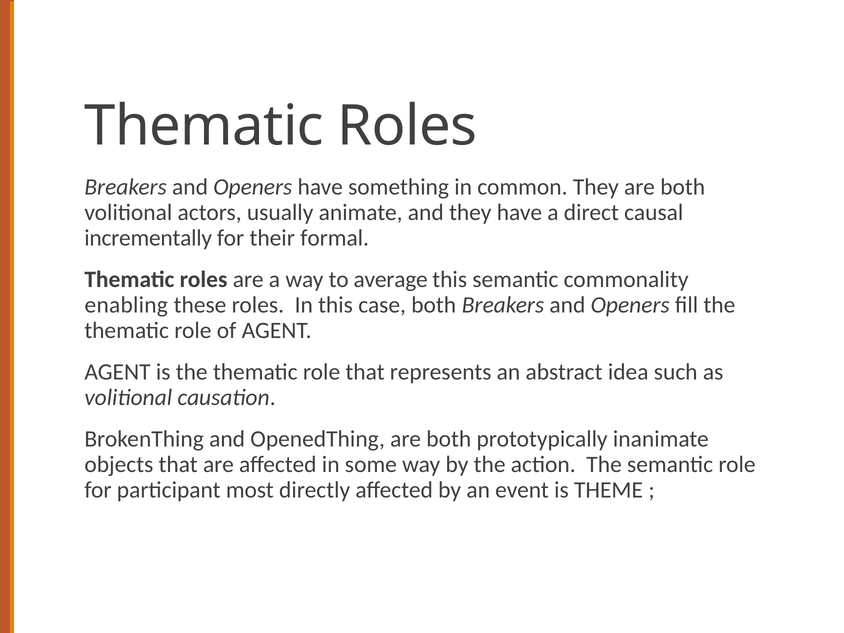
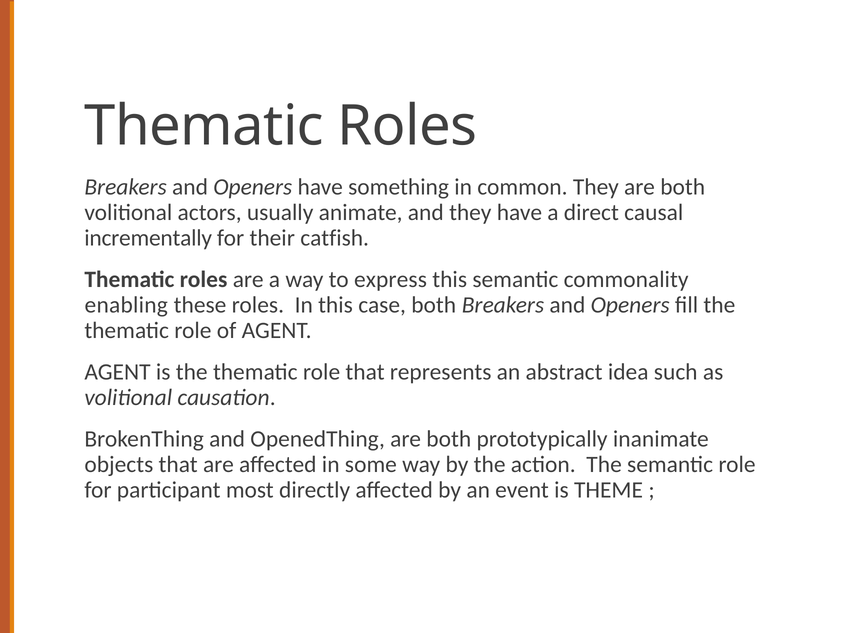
formal: formal -> catfish
average: average -> express
